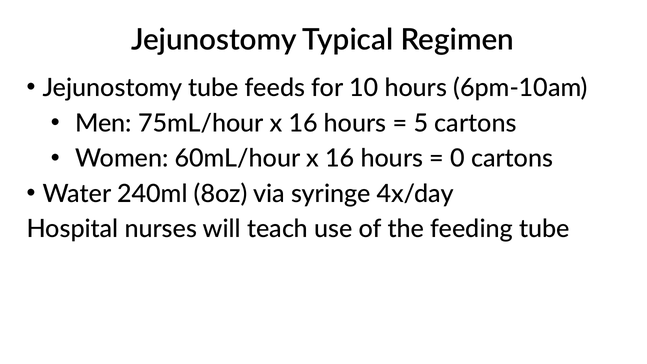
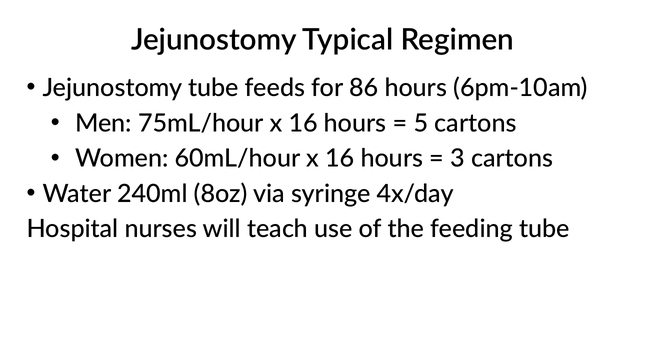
10: 10 -> 86
0: 0 -> 3
